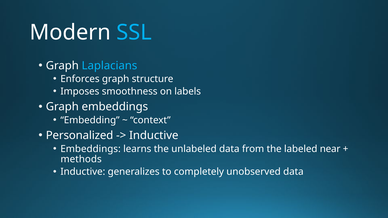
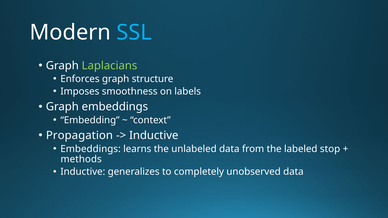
Laplacians colour: light blue -> light green
Personalized: Personalized -> Propagation
near: near -> stop
